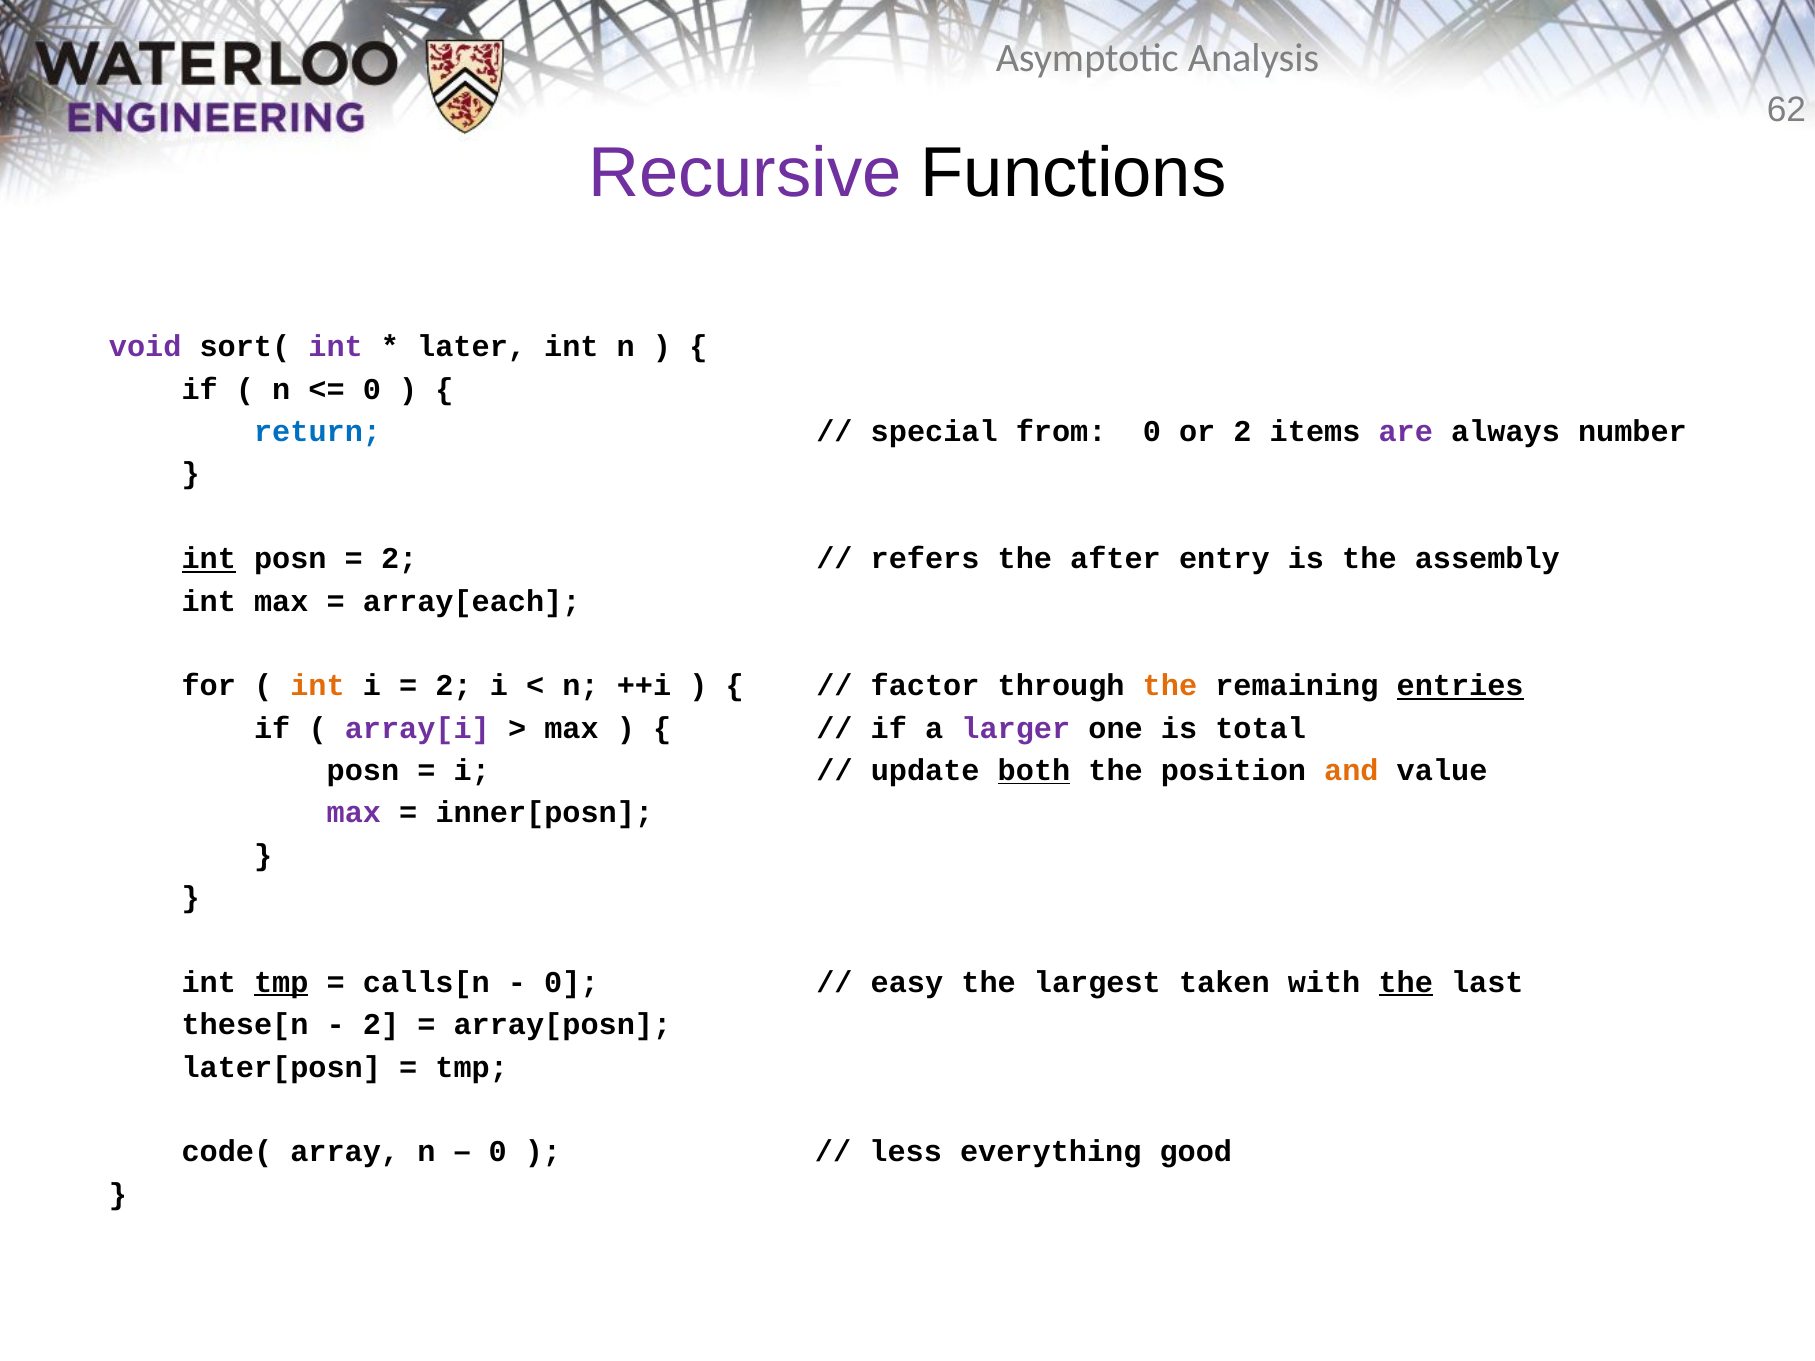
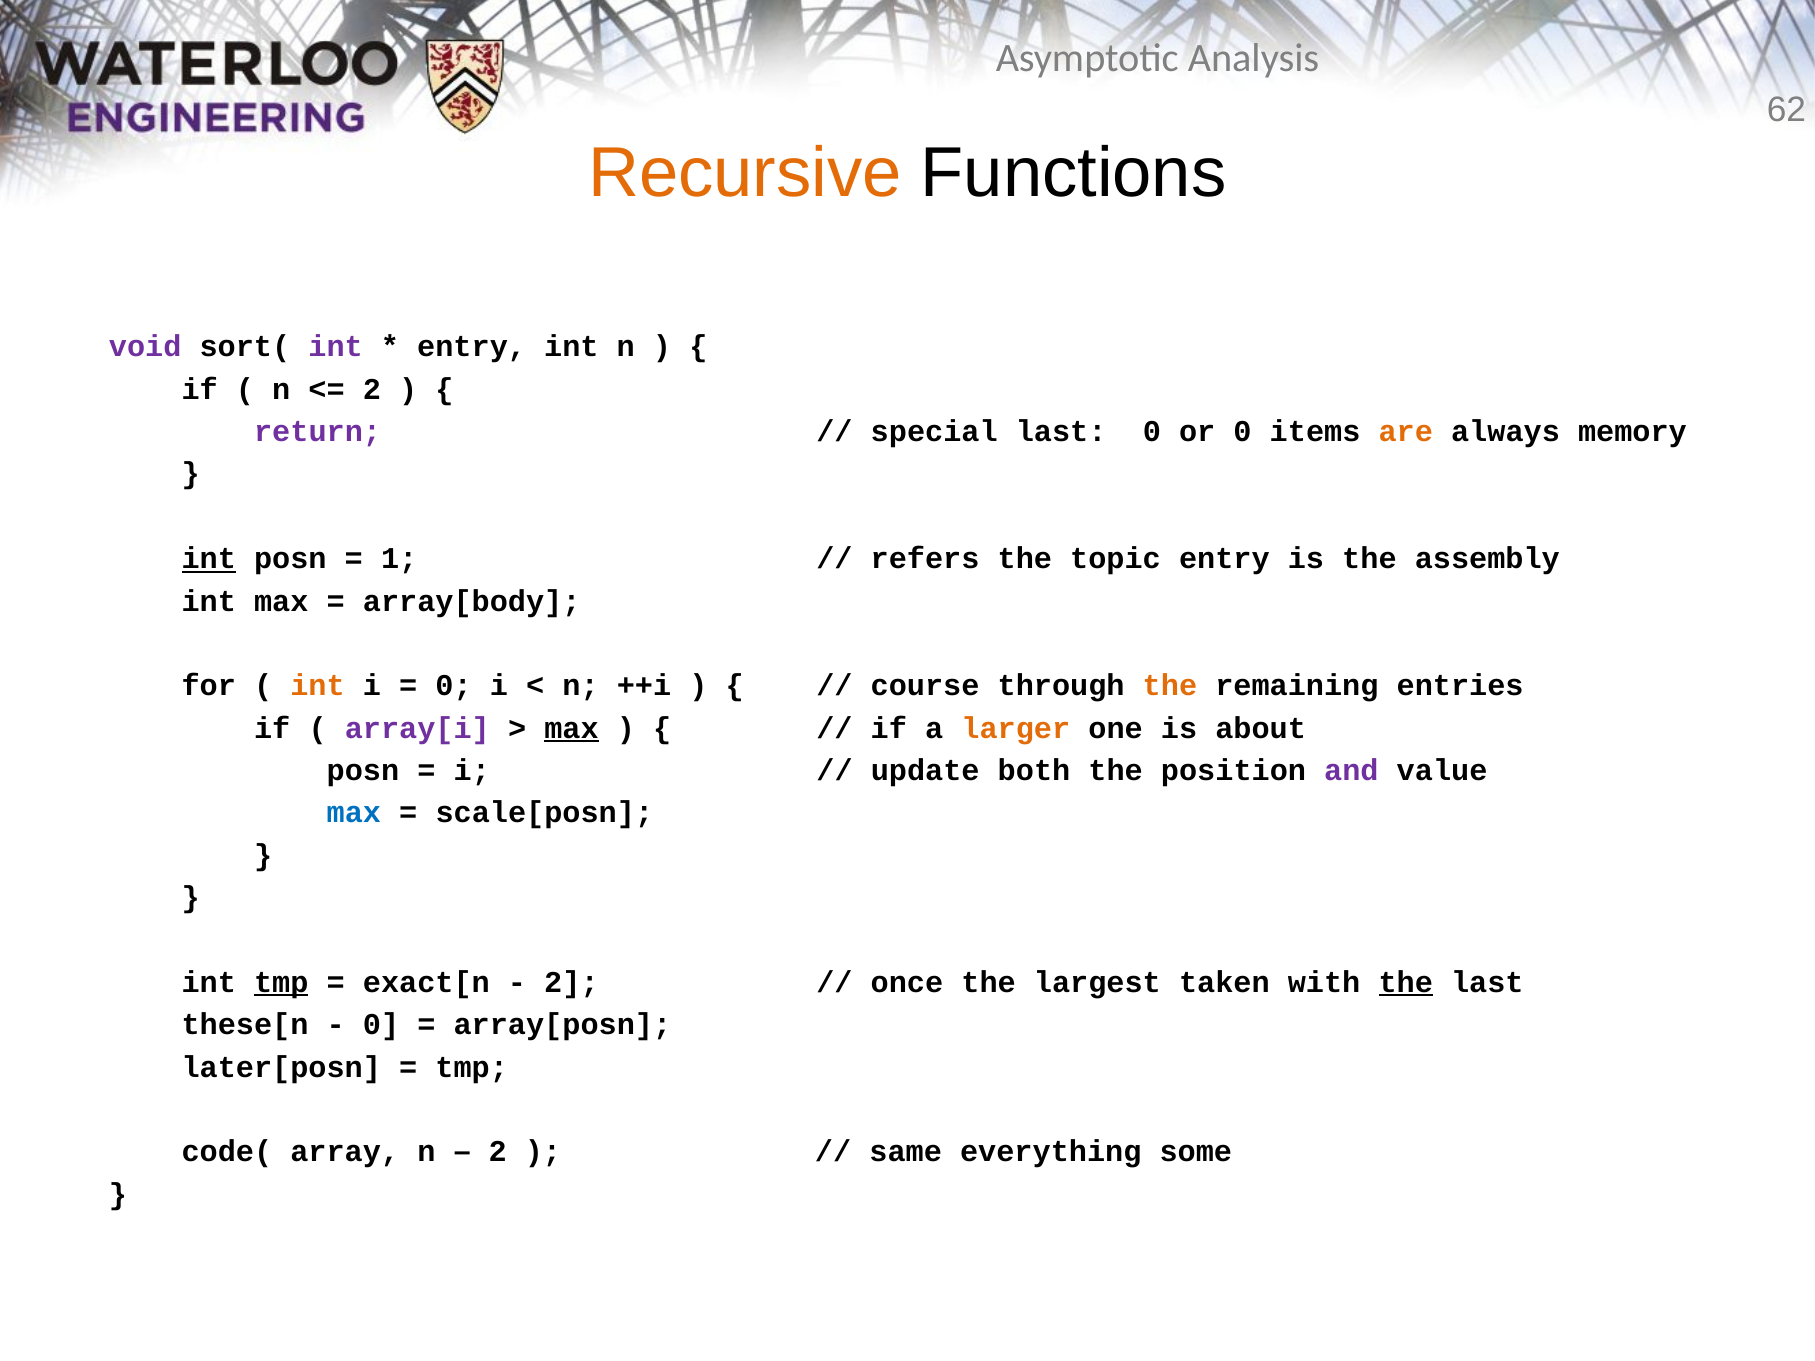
Recursive colour: purple -> orange
later at (472, 347): later -> entry
0 at (372, 389): 0 -> 2
return colour: blue -> purple
special from: from -> last
or 2: 2 -> 0
are colour: purple -> orange
number: number -> memory
2 at (399, 559): 2 -> 1
after: after -> topic
array[each: array[each -> array[body
2 at (454, 686): 2 -> 0
factor: factor -> course
entries underline: present -> none
max at (571, 728) underline: none -> present
larger colour: purple -> orange
total: total -> about
both underline: present -> none
and colour: orange -> purple
max at (354, 813) colour: purple -> blue
inner[posn: inner[posn -> scale[posn
calls[n: calls[n -> exact[n
0 at (571, 983): 0 -> 2
easy: easy -> once
2 at (381, 1025): 2 -> 0
0 at (498, 1152): 0 -> 2
less: less -> same
good: good -> some
